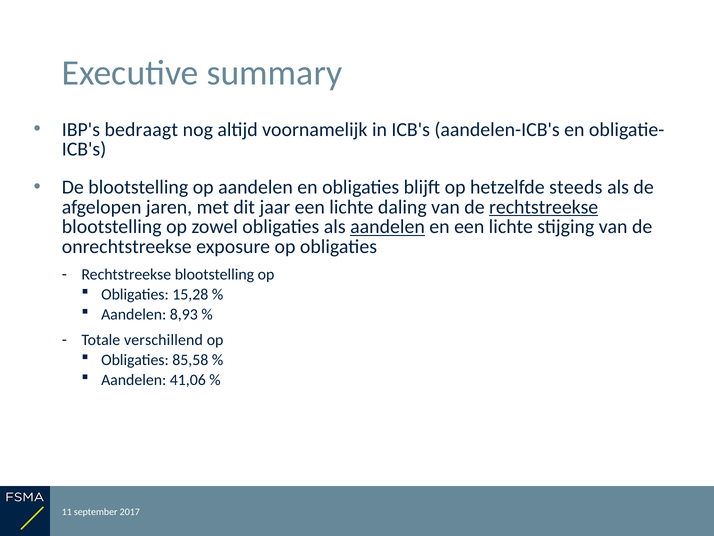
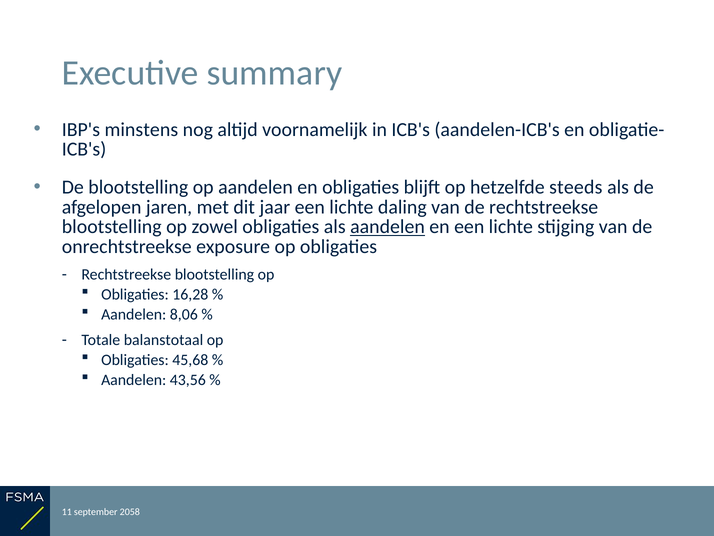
bedraagt: bedraagt -> minstens
rechtstreekse at (544, 207) underline: present -> none
15,28: 15,28 -> 16,28
8,93: 8,93 -> 8,06
verschillend: verschillend -> balanstotaal
85,58: 85,58 -> 45,68
41,06: 41,06 -> 43,56
september 2017: 2017 -> 2058
